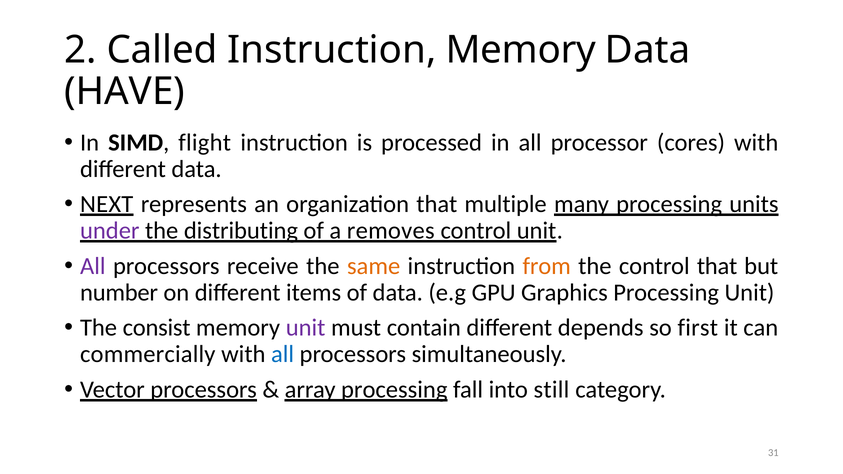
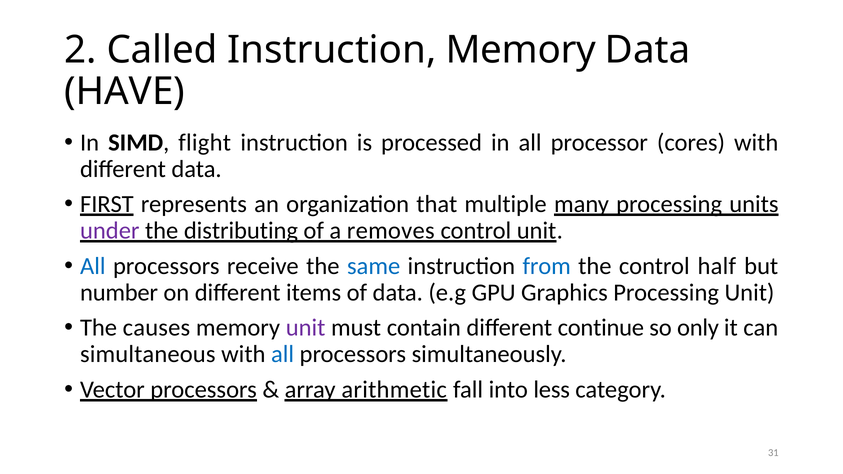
NEXT: NEXT -> FIRST
All at (93, 266) colour: purple -> blue
same colour: orange -> blue
from colour: orange -> blue
control that: that -> half
consist: consist -> causes
depends: depends -> continue
first: first -> only
commercially: commercially -> simultaneous
array processing: processing -> arithmetic
still: still -> less
